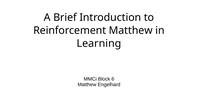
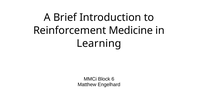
Reinforcement Matthew: Matthew -> Medicine
